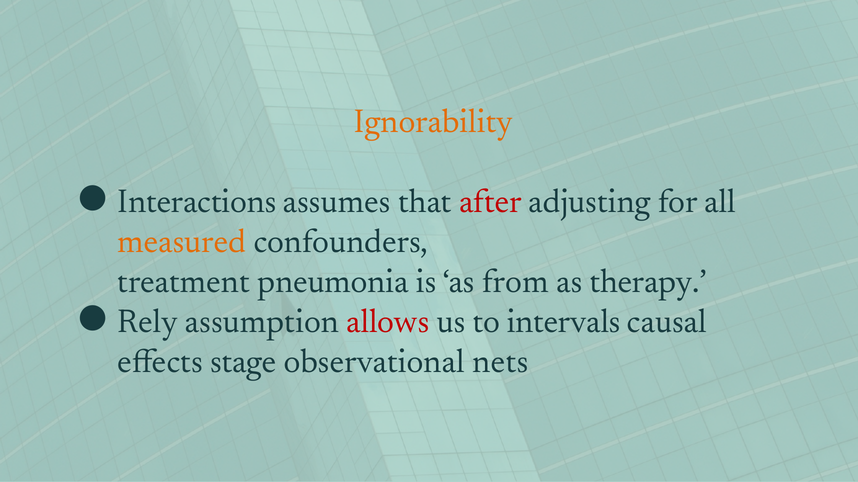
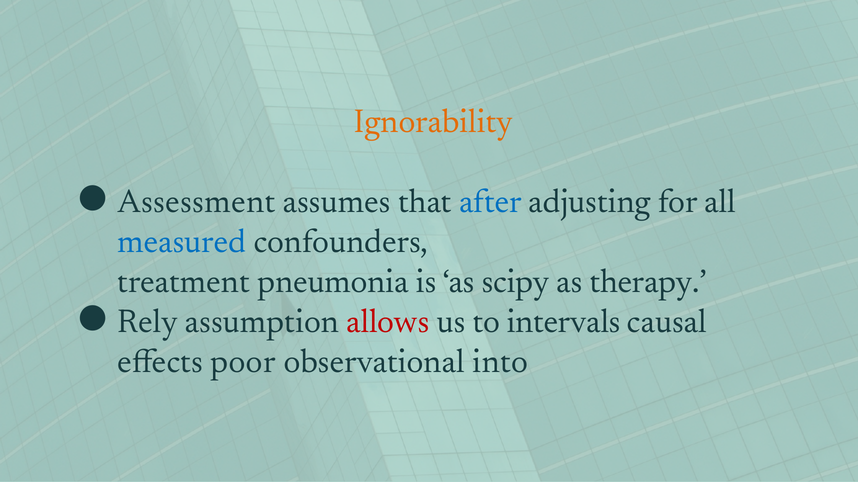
Interactions: Interactions -> Assessment
after colour: red -> blue
measured colour: orange -> blue
from: from -> scipy
stage: stage -> poor
nets: nets -> into
